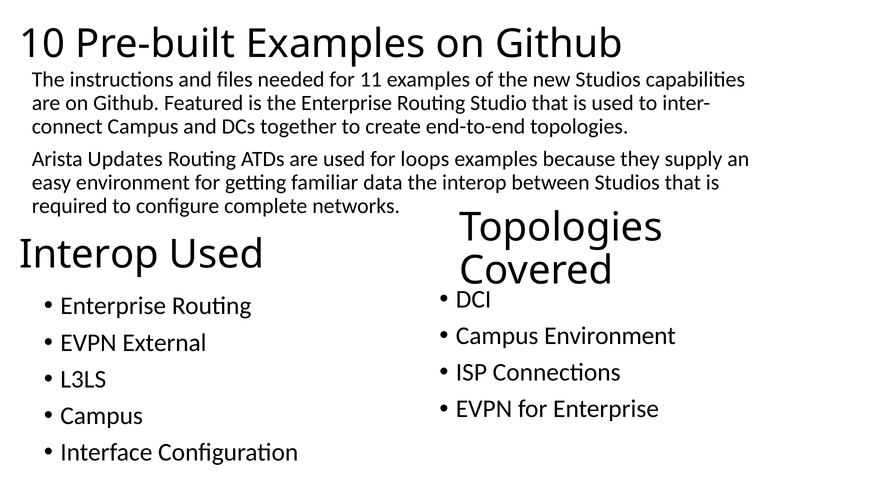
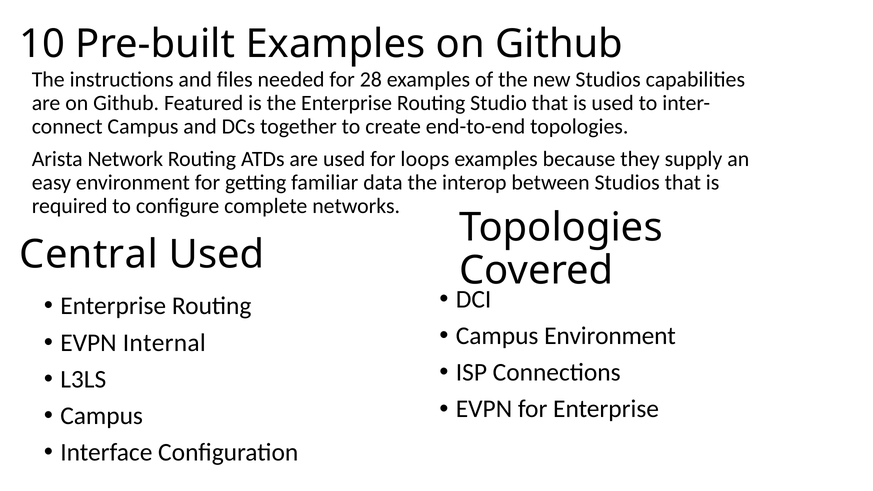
11: 11 -> 28
Updates: Updates -> Network
Interop at (89, 255): Interop -> Central
External: External -> Internal
